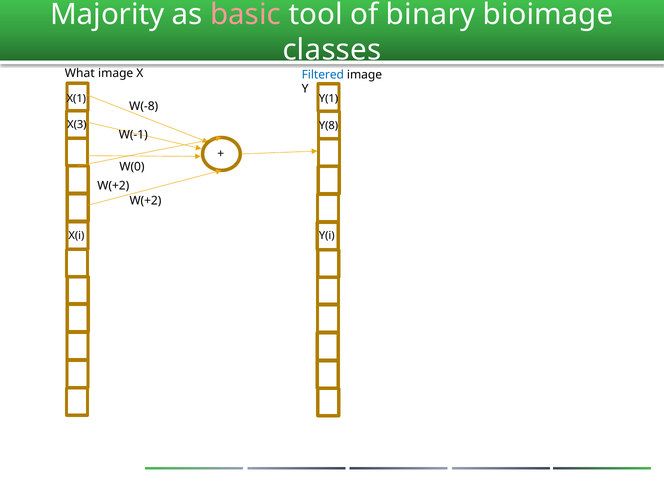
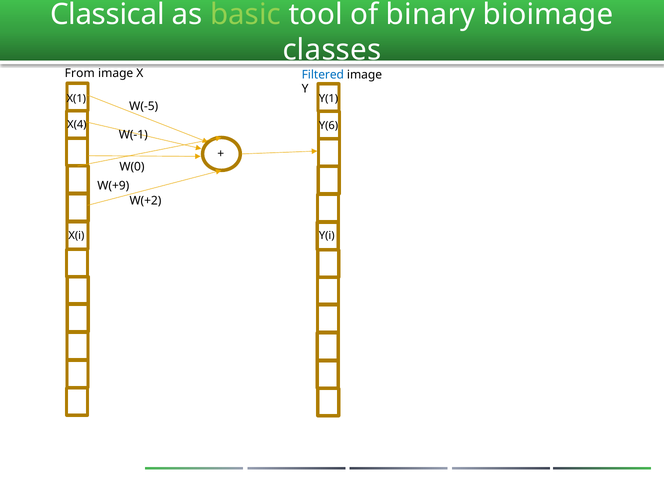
Majority: Majority -> Classical
basic colour: pink -> light green
What: What -> From
W(-8: W(-8 -> W(-5
X(3: X(3 -> X(4
Y(8: Y(8 -> Y(6
W(+2 at (113, 186): W(+2 -> W(+9
